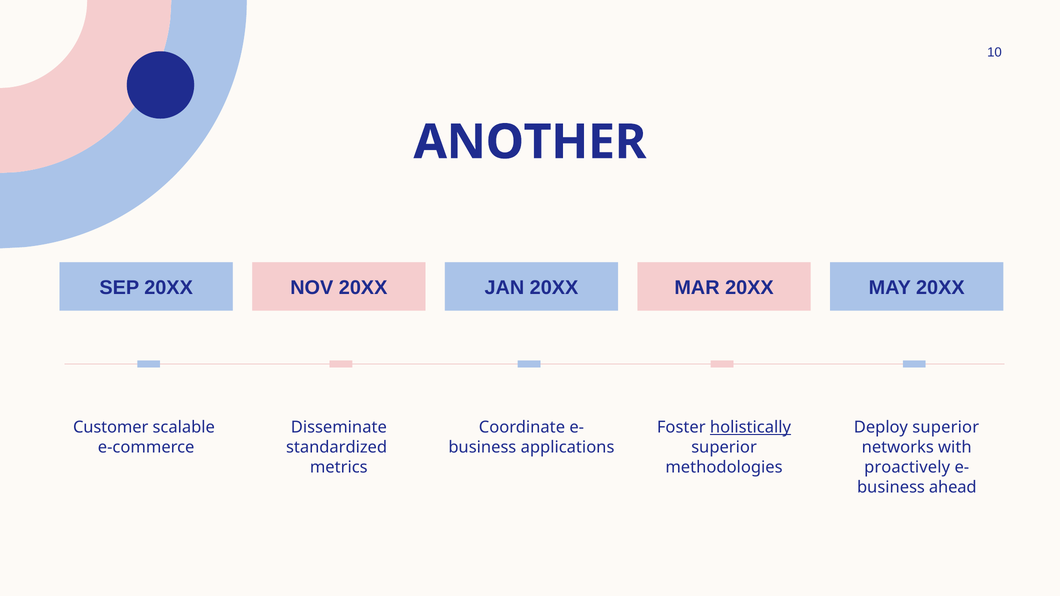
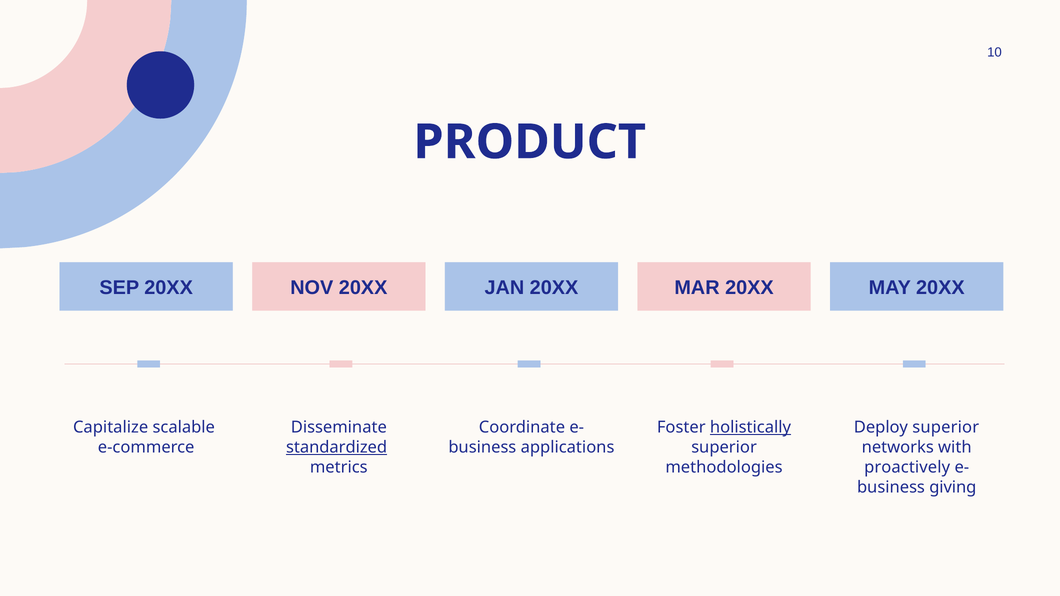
ANOTHER: ANOTHER -> PRODUCT
Customer: Customer -> Capitalize
standardized underline: none -> present
ahead: ahead -> giving
